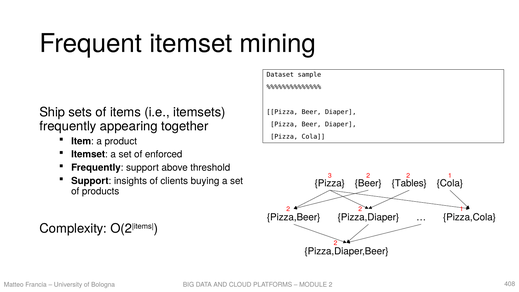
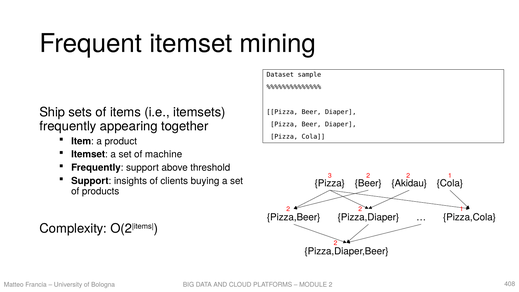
enforced: enforced -> machine
Tables: Tables -> Akidau
